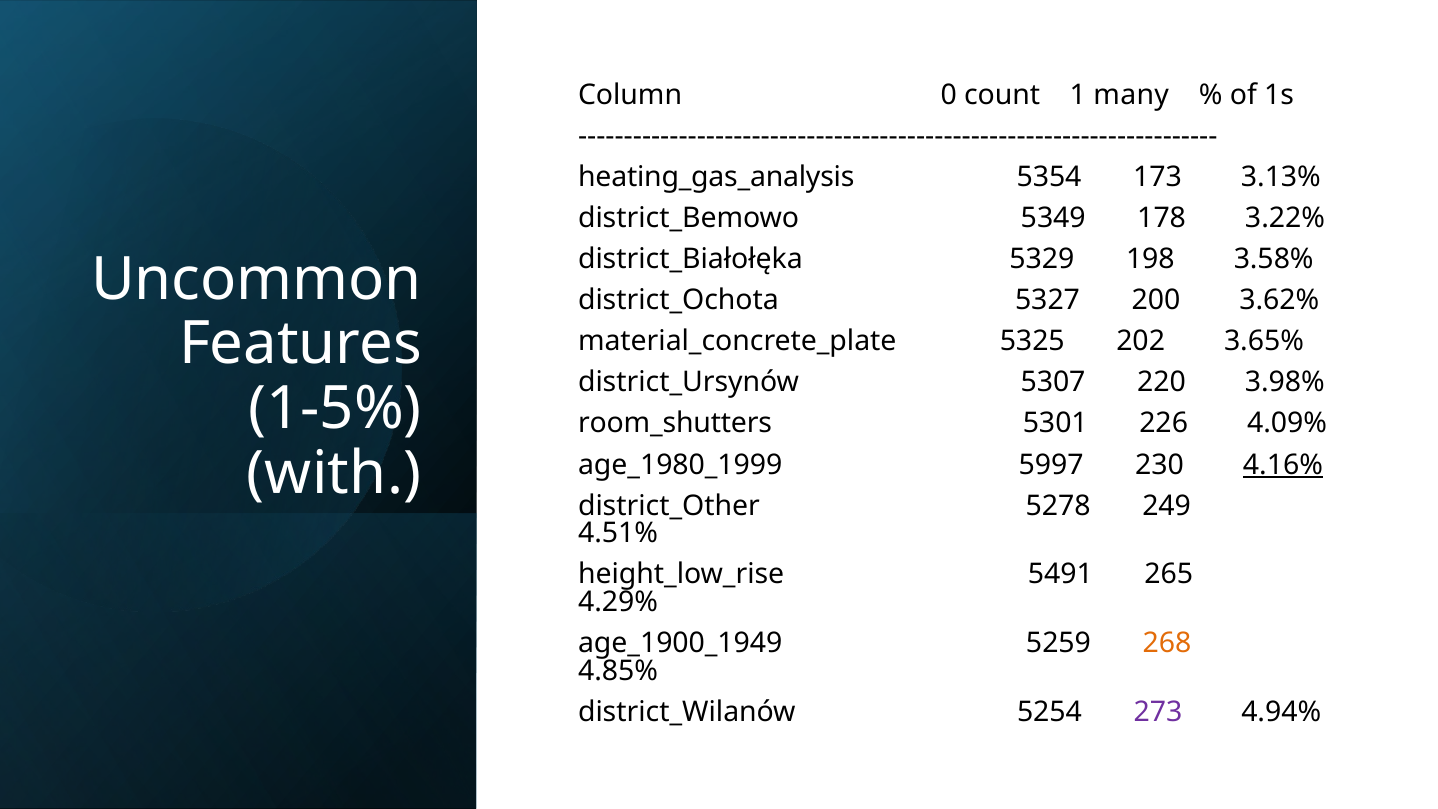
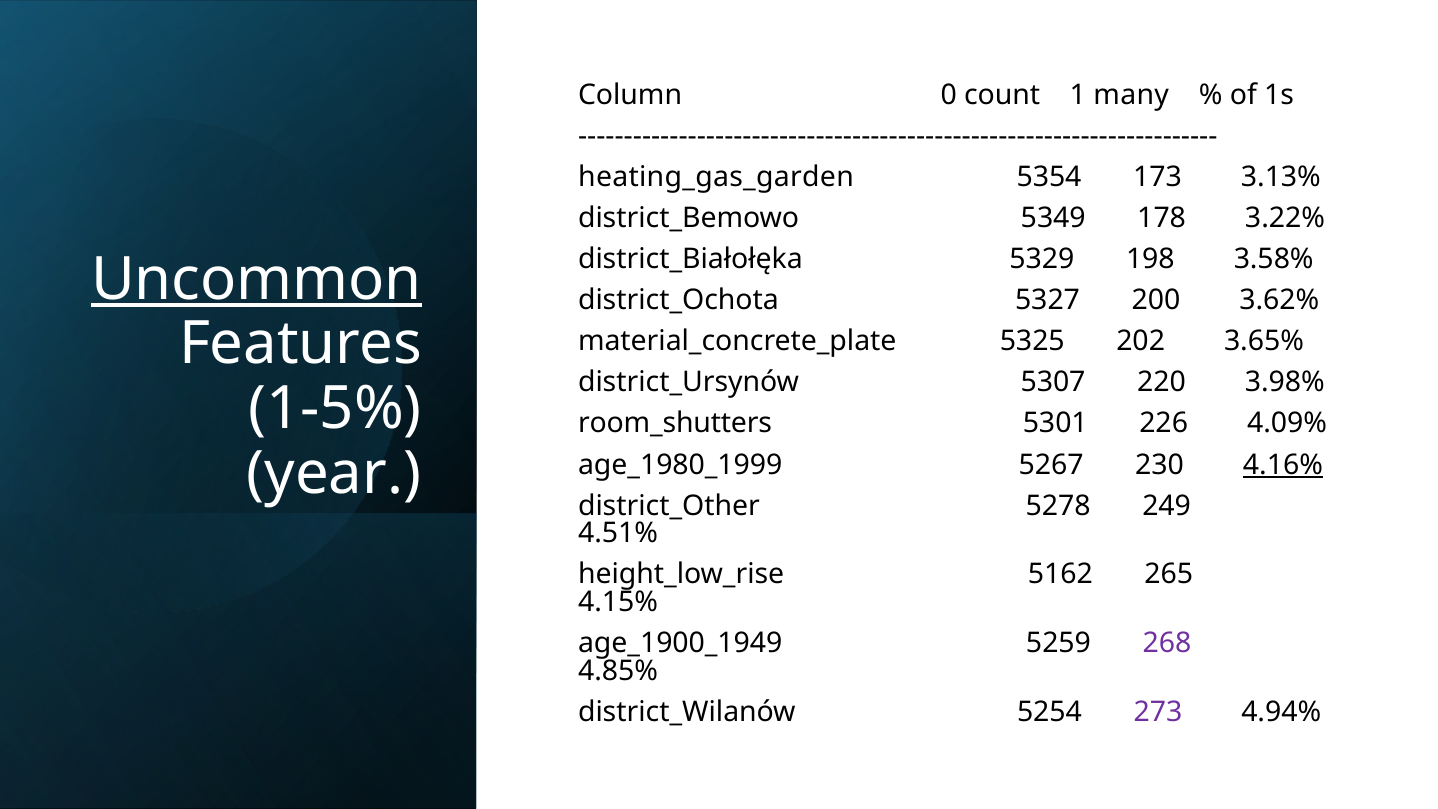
heating_gas_analysis: heating_gas_analysis -> heating_gas_garden
Uncommon underline: none -> present
with: with -> year
5997: 5997 -> 5267
5491: 5491 -> 5162
4.29%: 4.29% -> 4.15%
268 colour: orange -> purple
